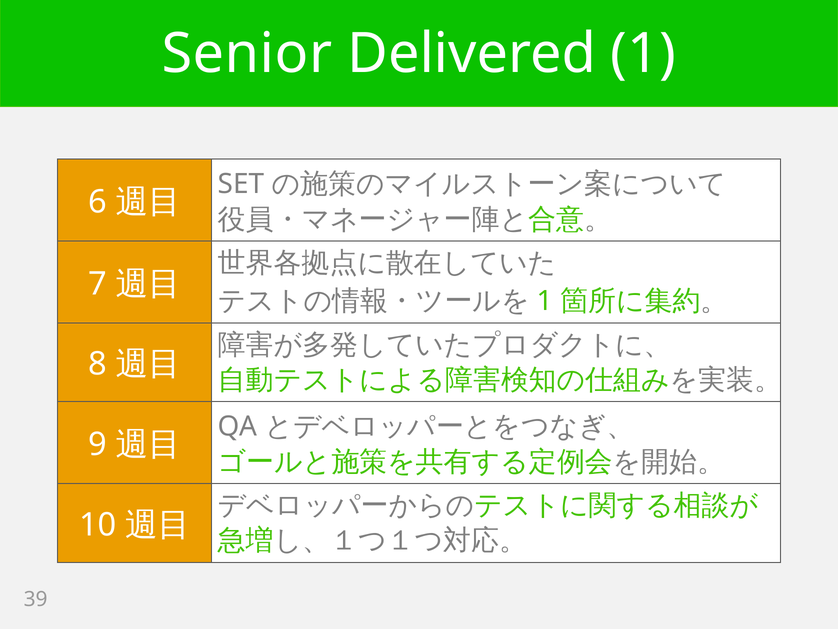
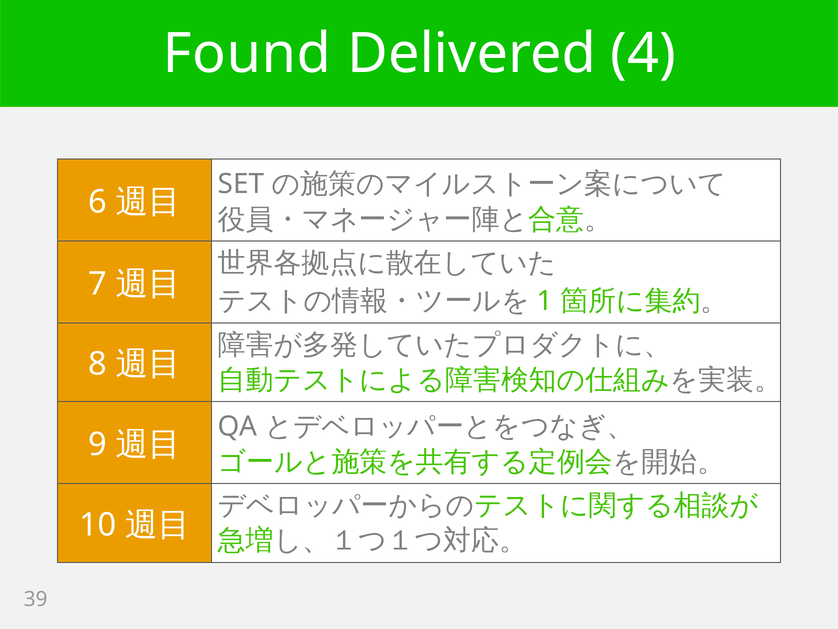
Senior: Senior -> Found
Delivered 1: 1 -> 4
